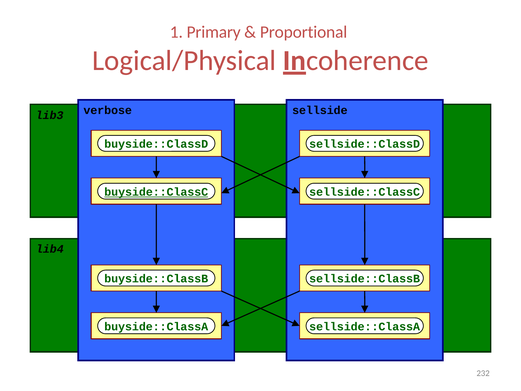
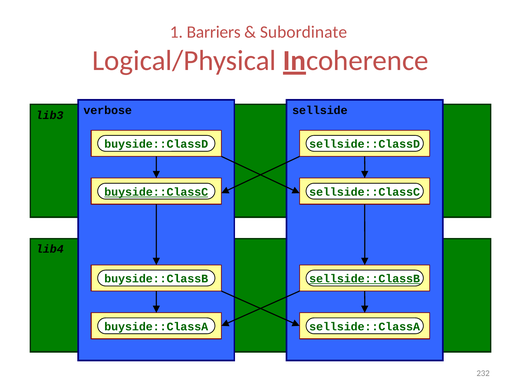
Primary: Primary -> Barriers
Proportional: Proportional -> Subordinate
sellside::ClassB underline: none -> present
